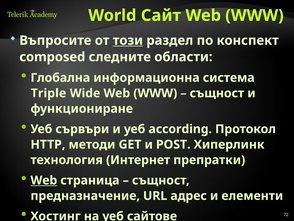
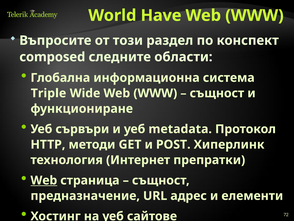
Сайт: Сайт -> Have
този underline: present -> none
according: according -> metadata
